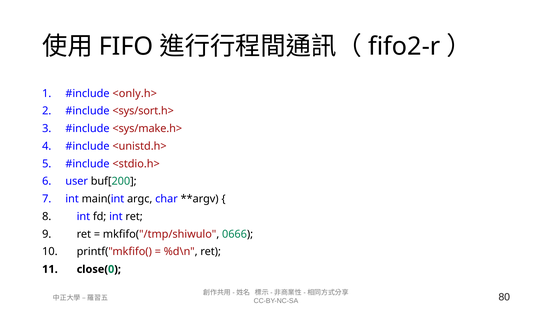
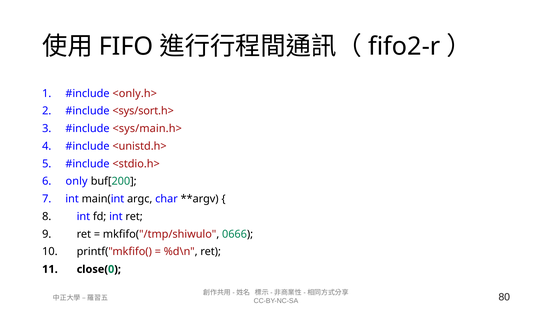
<sys/make.h>: <sys/make.h> -> <sys/main.h>
user: user -> only
